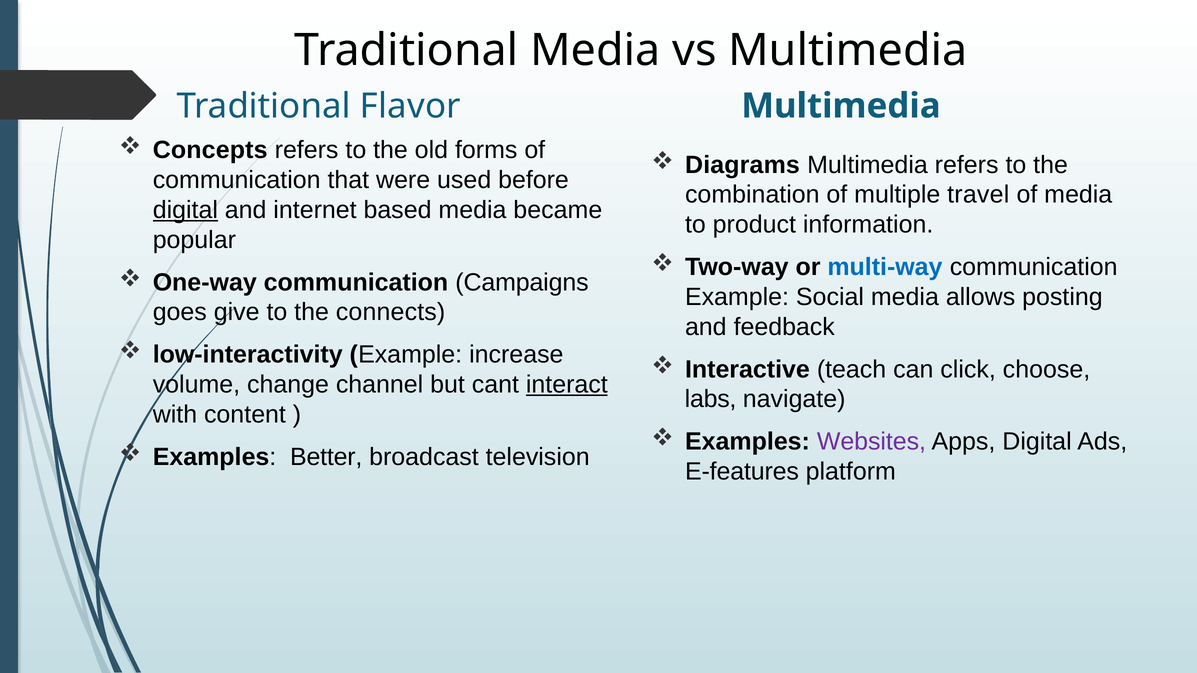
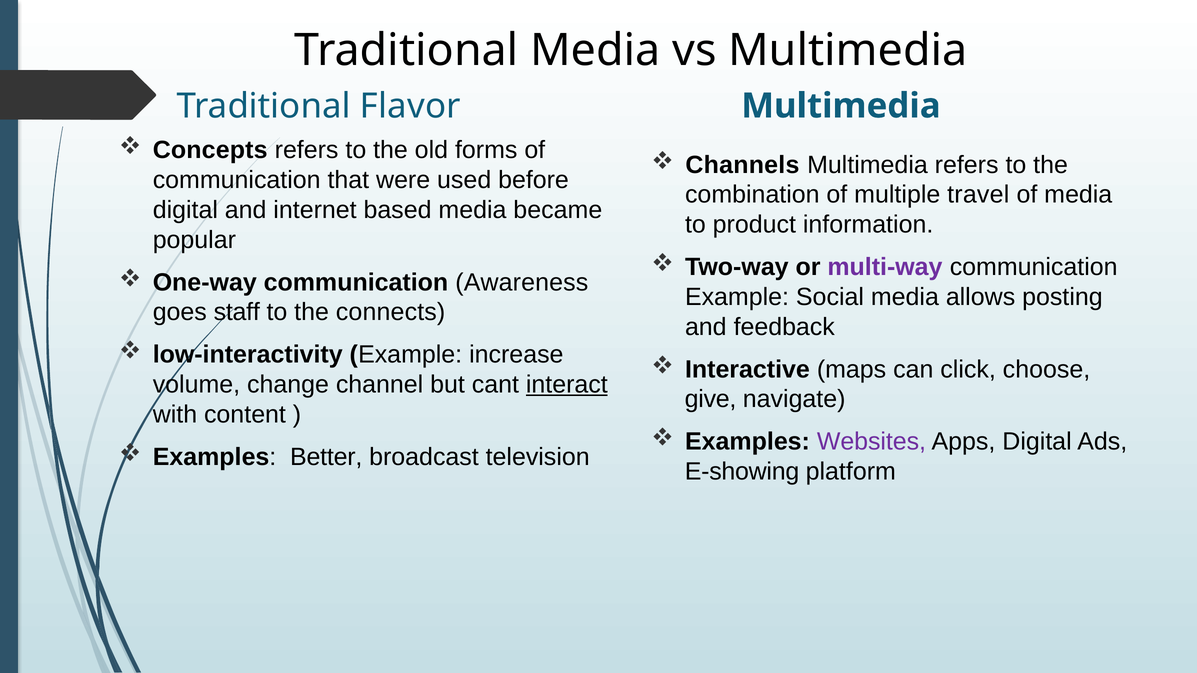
Diagrams: Diagrams -> Channels
digital at (185, 210) underline: present -> none
multi-way colour: blue -> purple
Campaigns: Campaigns -> Awareness
give: give -> staff
teach: teach -> maps
labs: labs -> give
E-features: E-features -> E-showing
